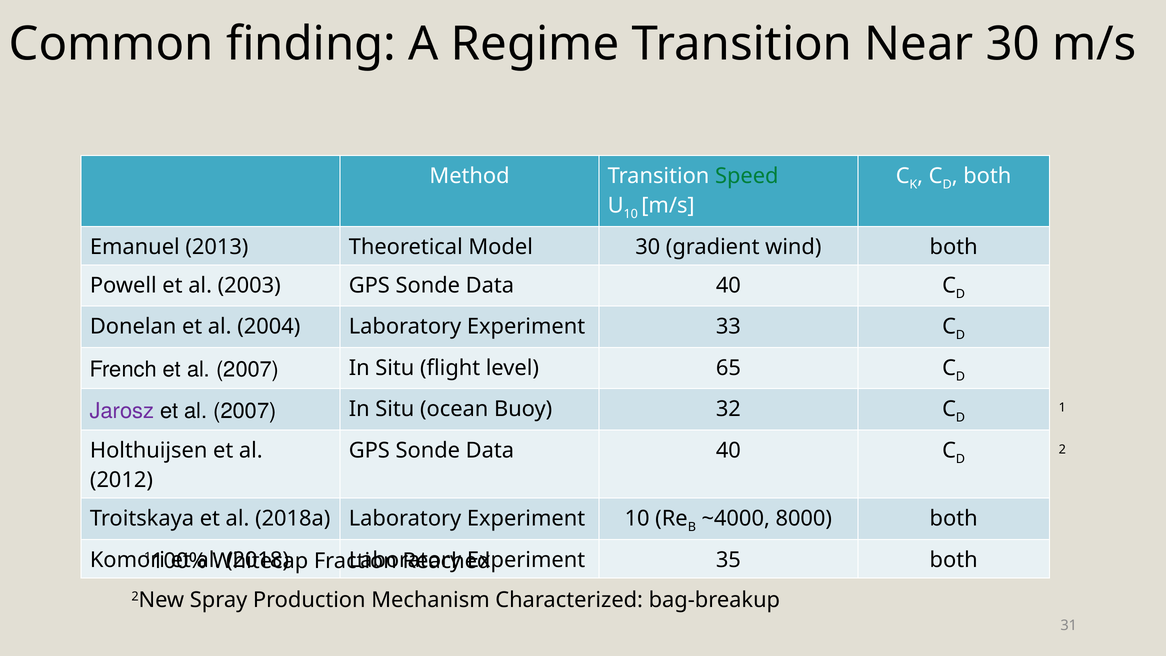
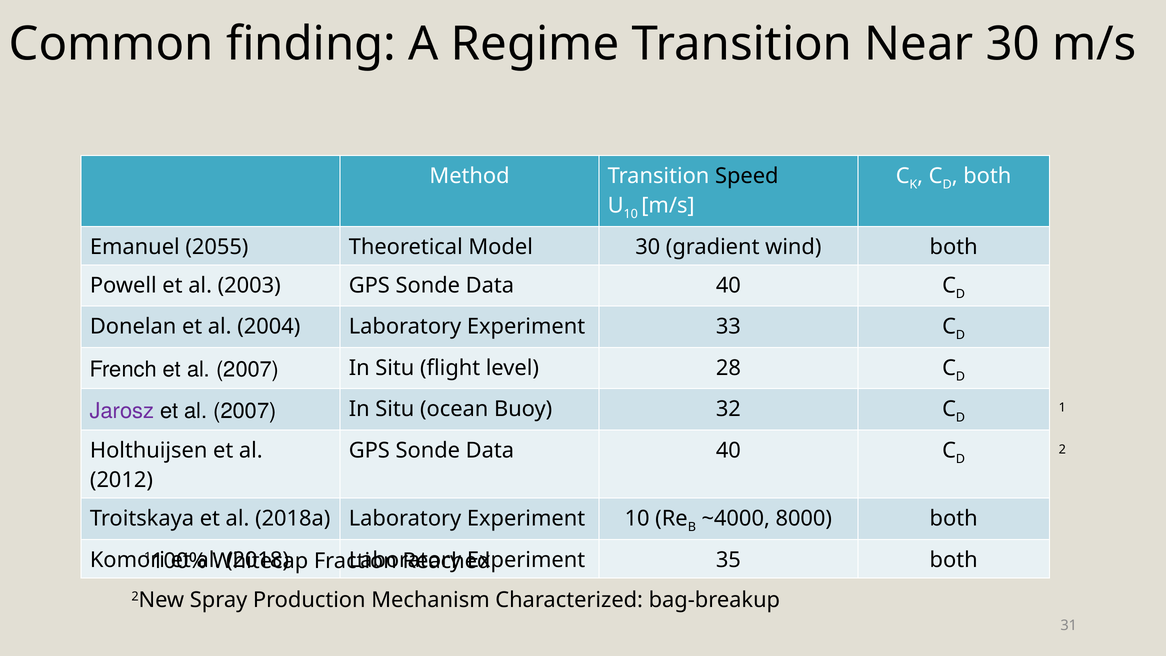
Speed colour: green -> black
2013: 2013 -> 2055
65: 65 -> 28
